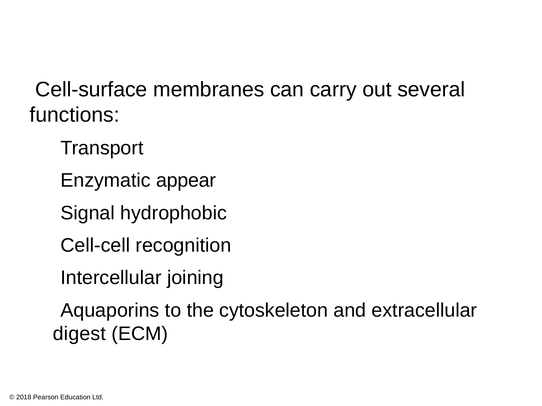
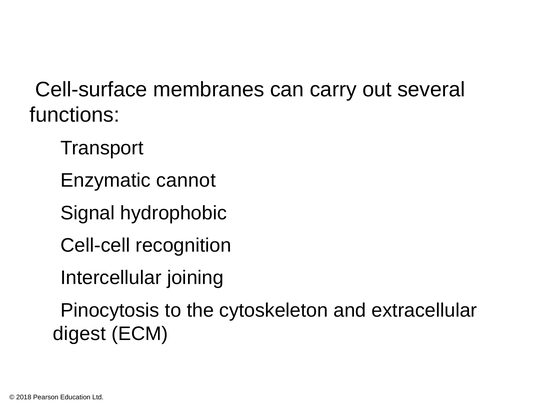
appear: appear -> cannot
Aquaporins: Aquaporins -> Pinocytosis
